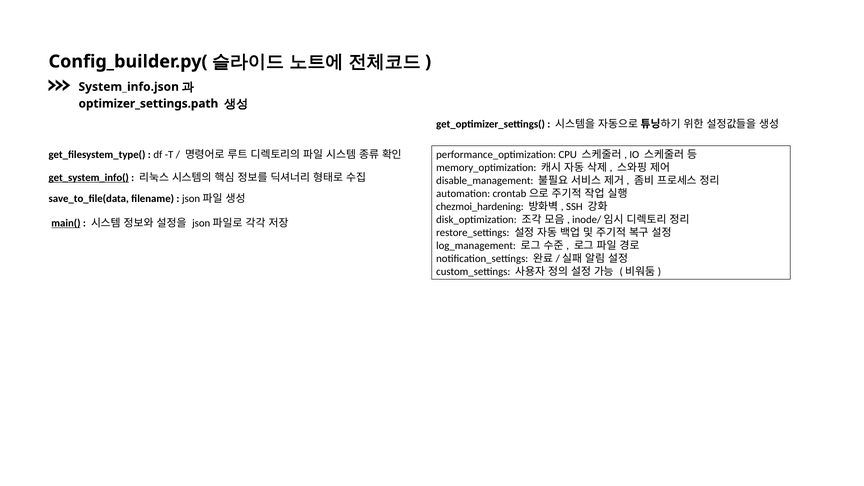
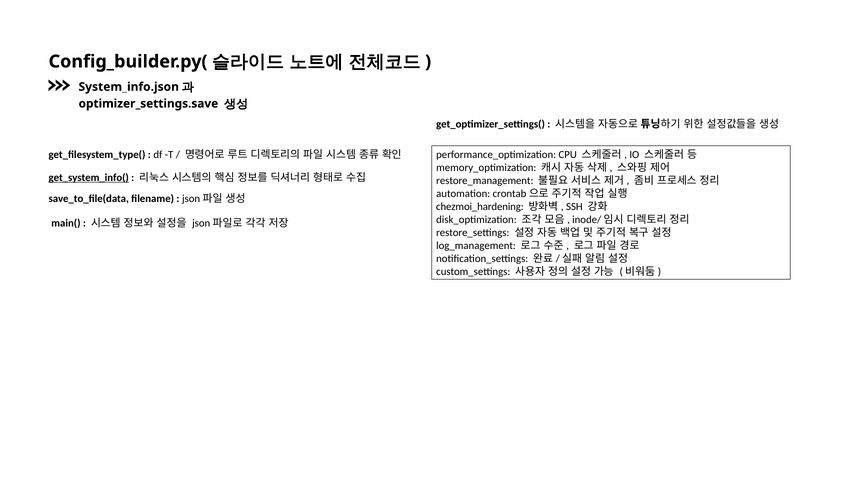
optimizer_settings.path: optimizer_settings.path -> optimizer_settings.save
disable_management: disable_management -> restore_management
main( underline: present -> none
